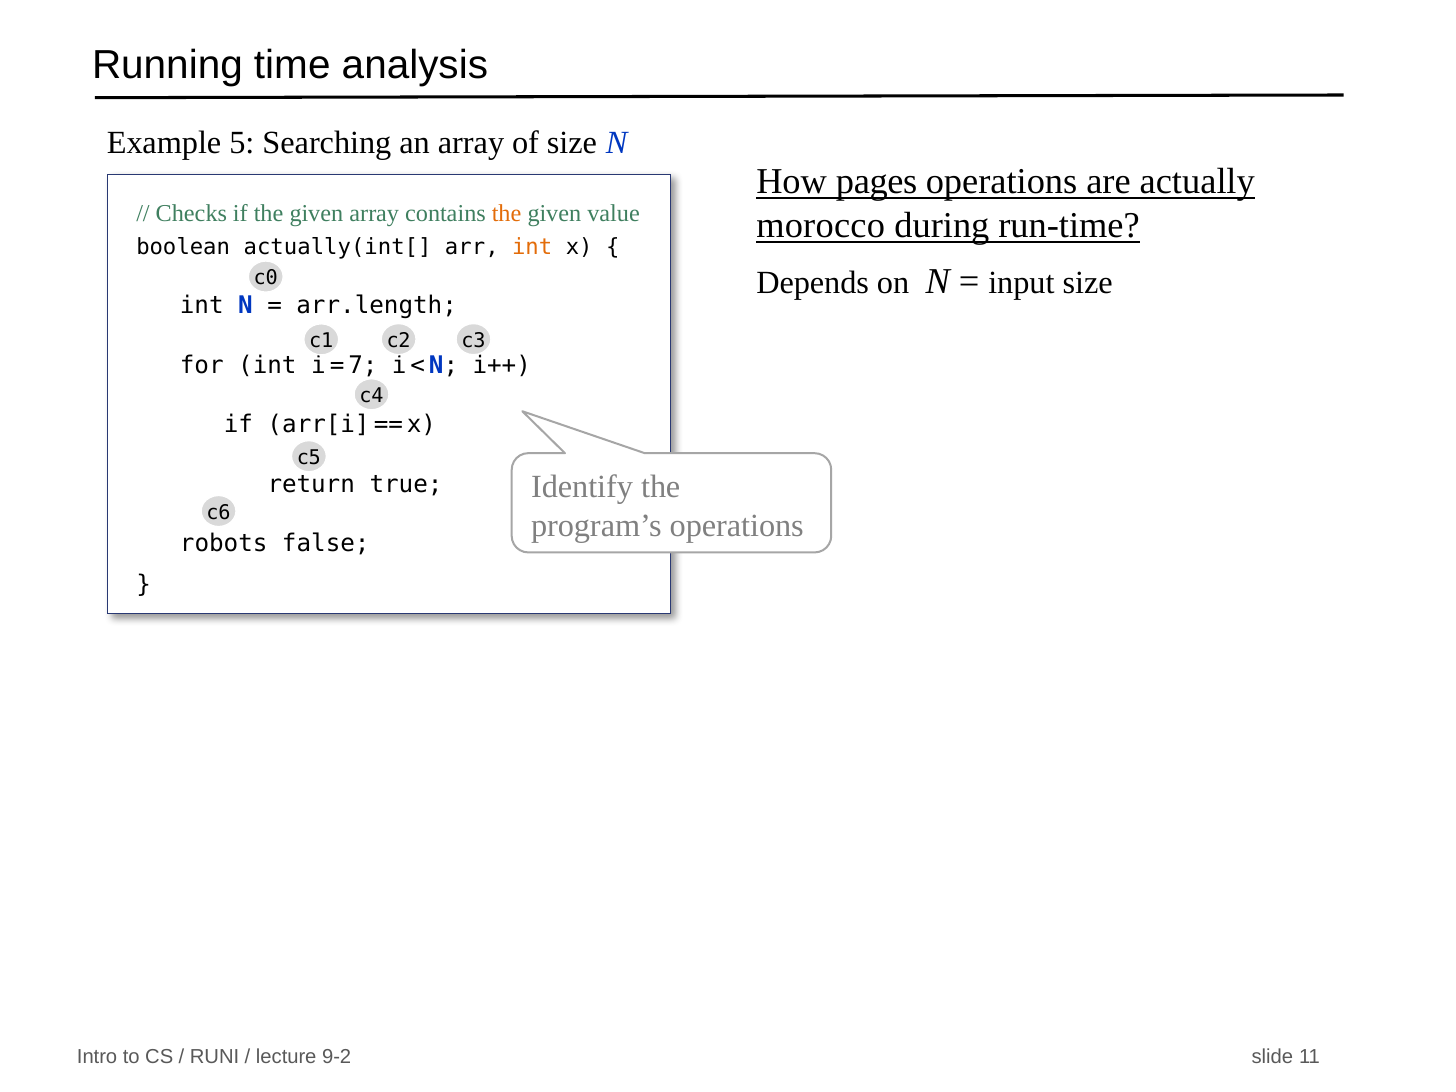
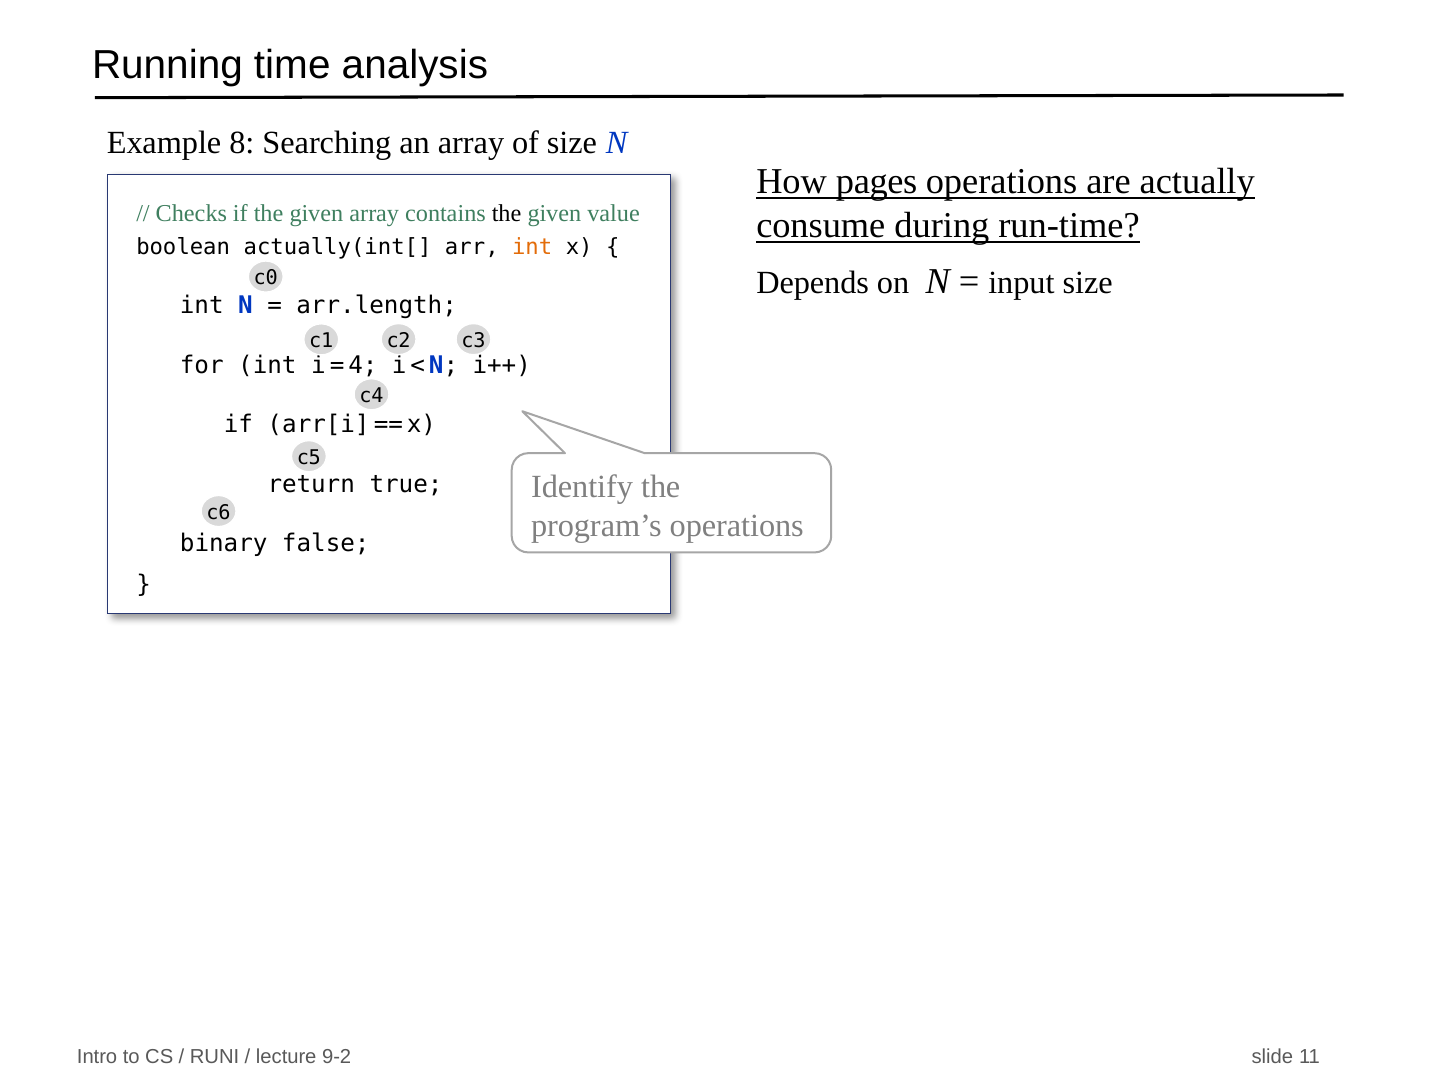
5: 5 -> 8
the at (507, 214) colour: orange -> black
morocco: morocco -> consume
7: 7 -> 4
robots: robots -> binary
